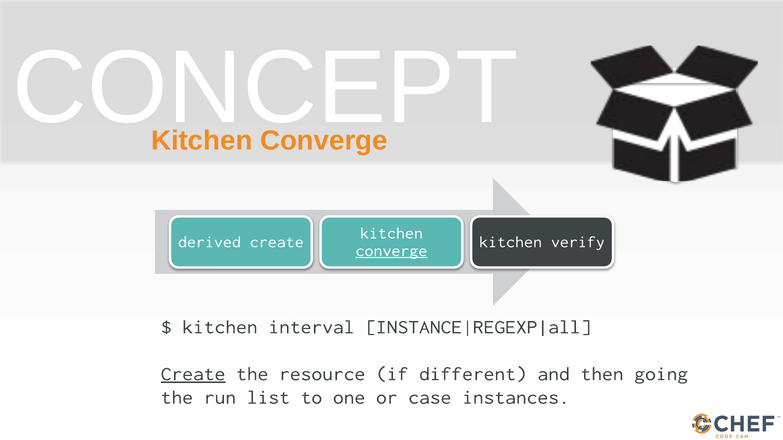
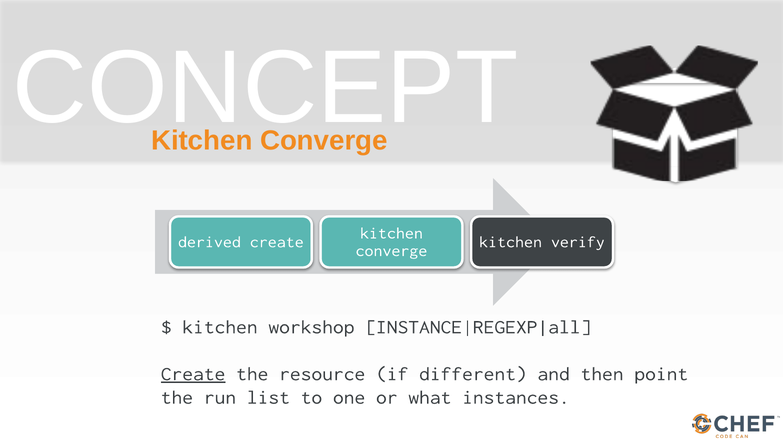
converge at (391, 251) underline: present -> none
interval: interval -> workshop
going: going -> point
case: case -> what
